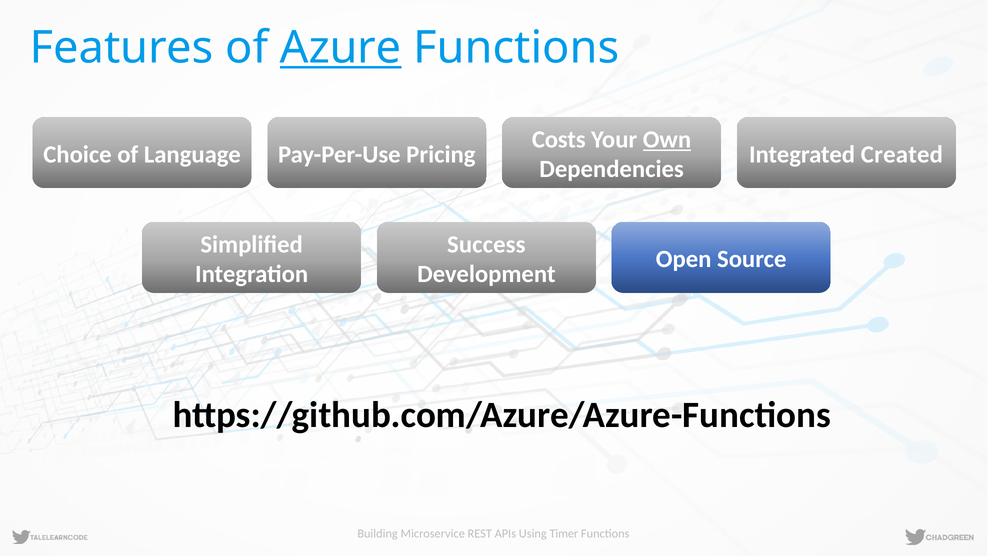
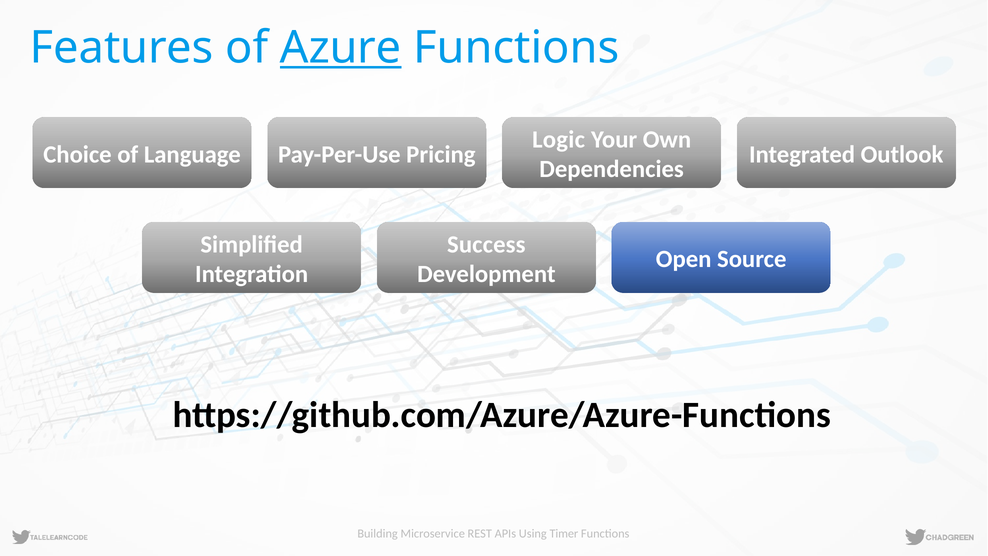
Costs: Costs -> Logic
Own underline: present -> none
Created: Created -> Outlook
